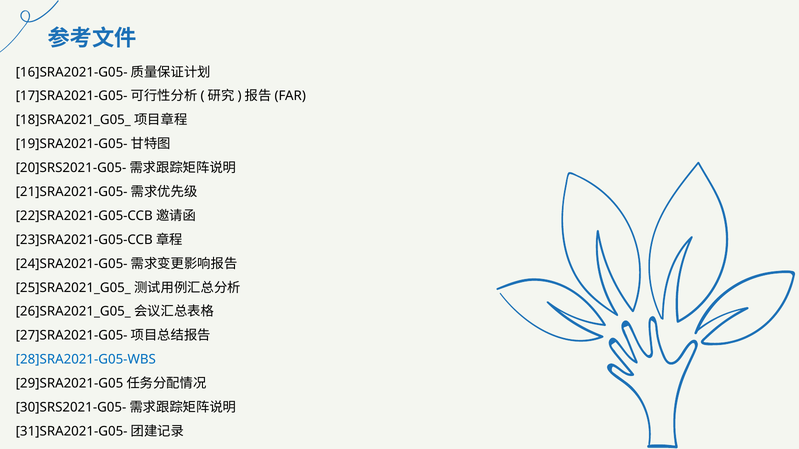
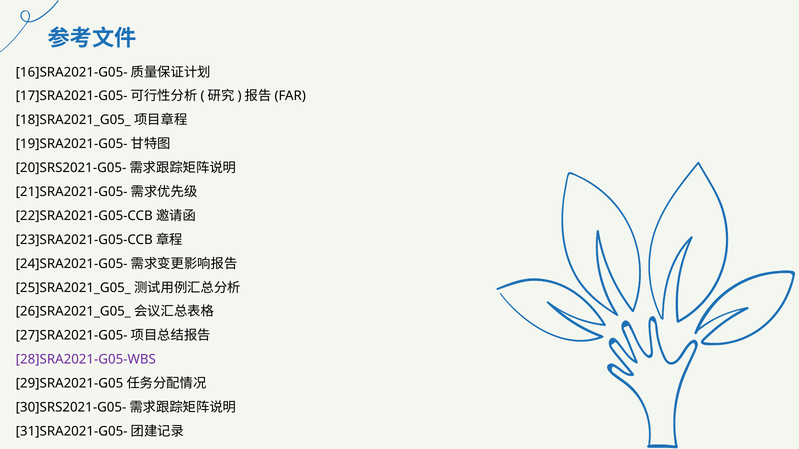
28]SRA2021-G05-WBS colour: blue -> purple
